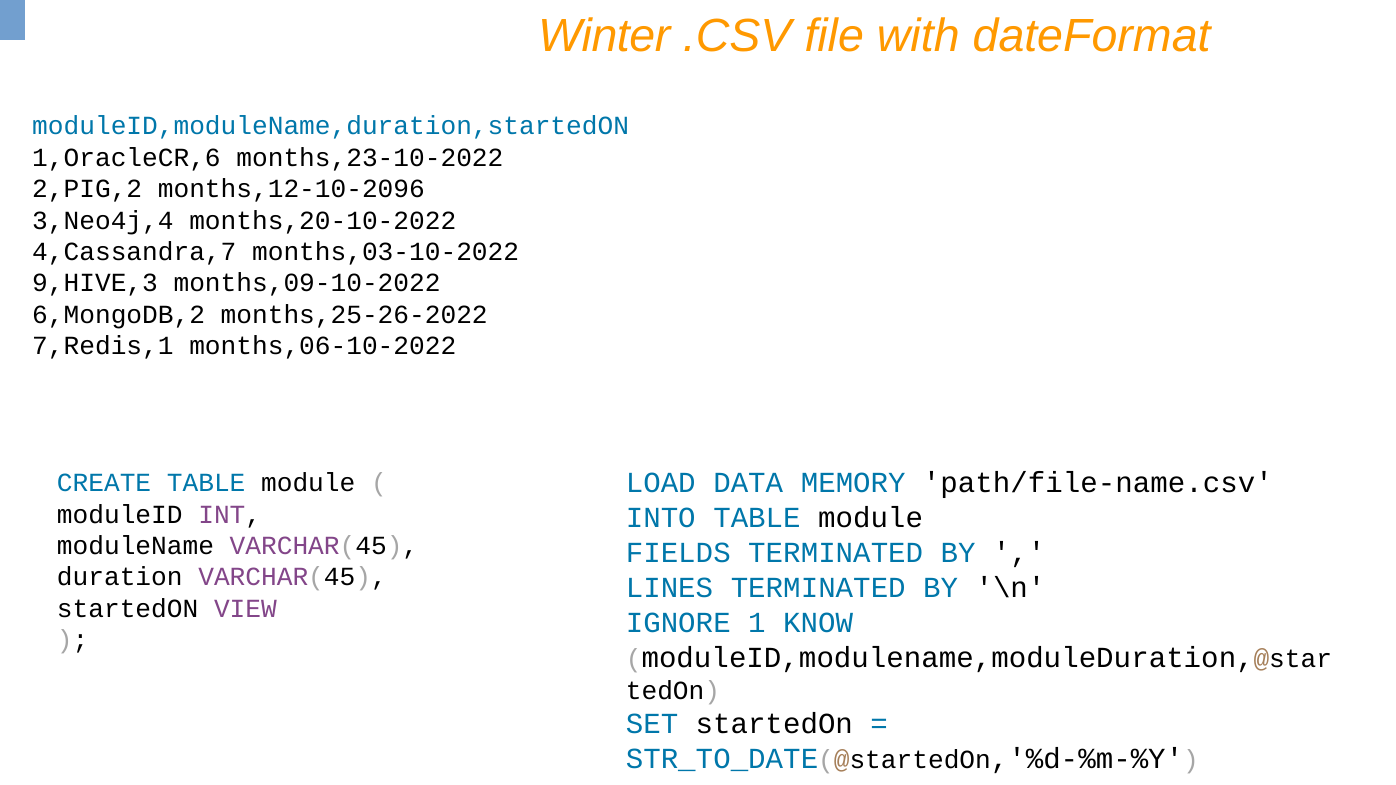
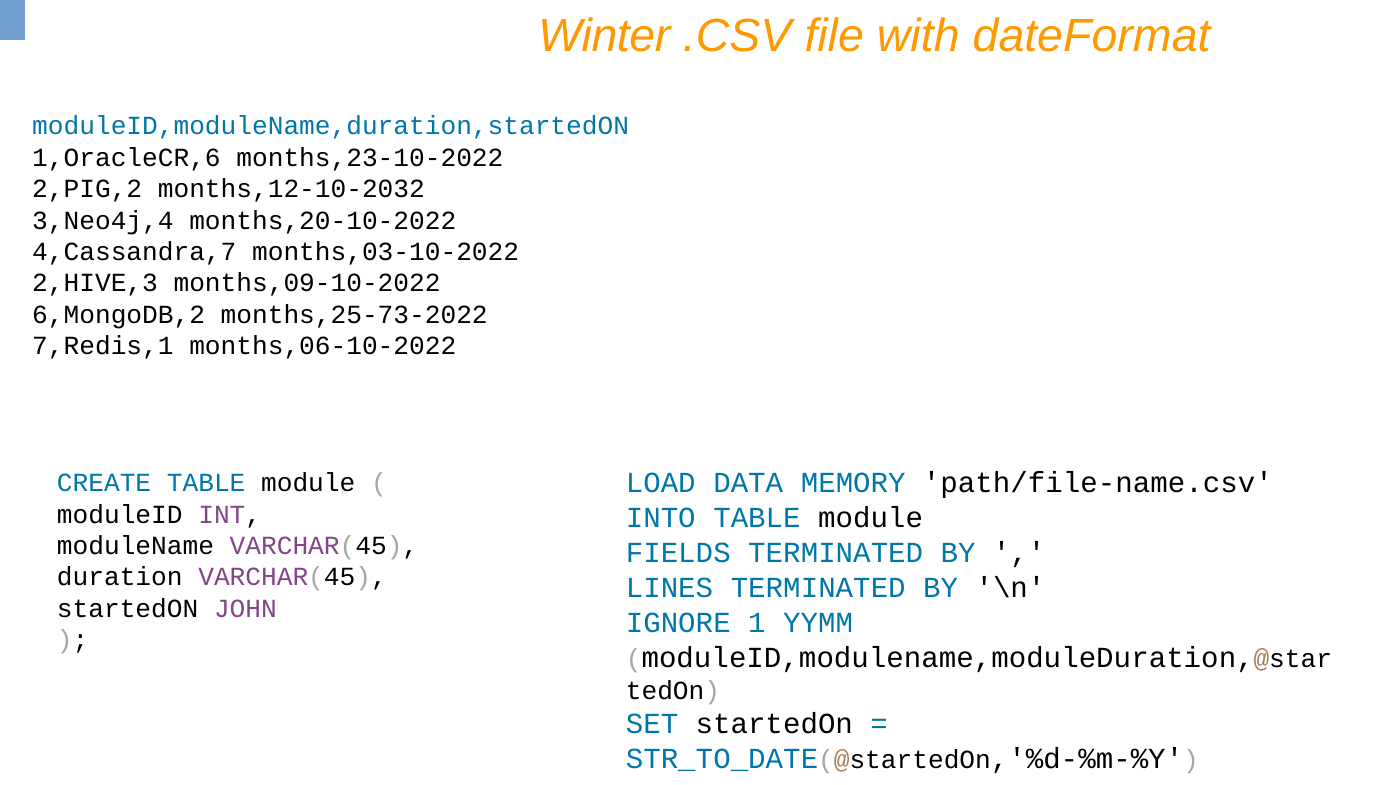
months,12-10-2096: months,12-10-2096 -> months,12-10-2032
9,HIVE,3: 9,HIVE,3 -> 2,HIVE,3
months,25-26-2022: months,25-26-2022 -> months,25-73-2022
VIEW: VIEW -> JOHN
KNOW: KNOW -> YYMM
